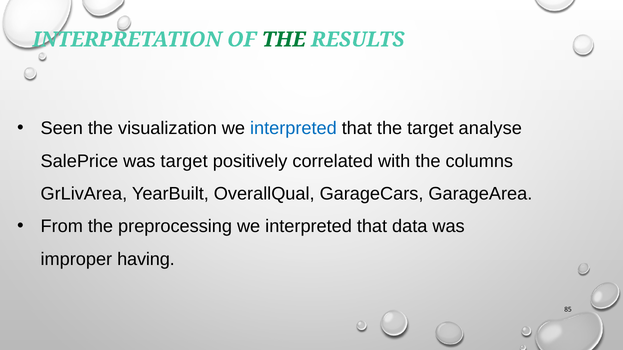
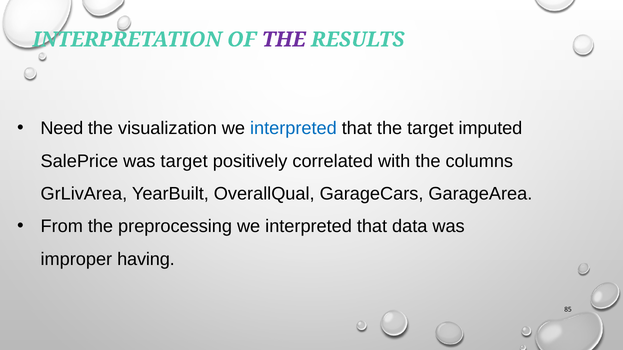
THE at (284, 40) colour: green -> purple
Seen: Seen -> Need
analyse: analyse -> imputed
